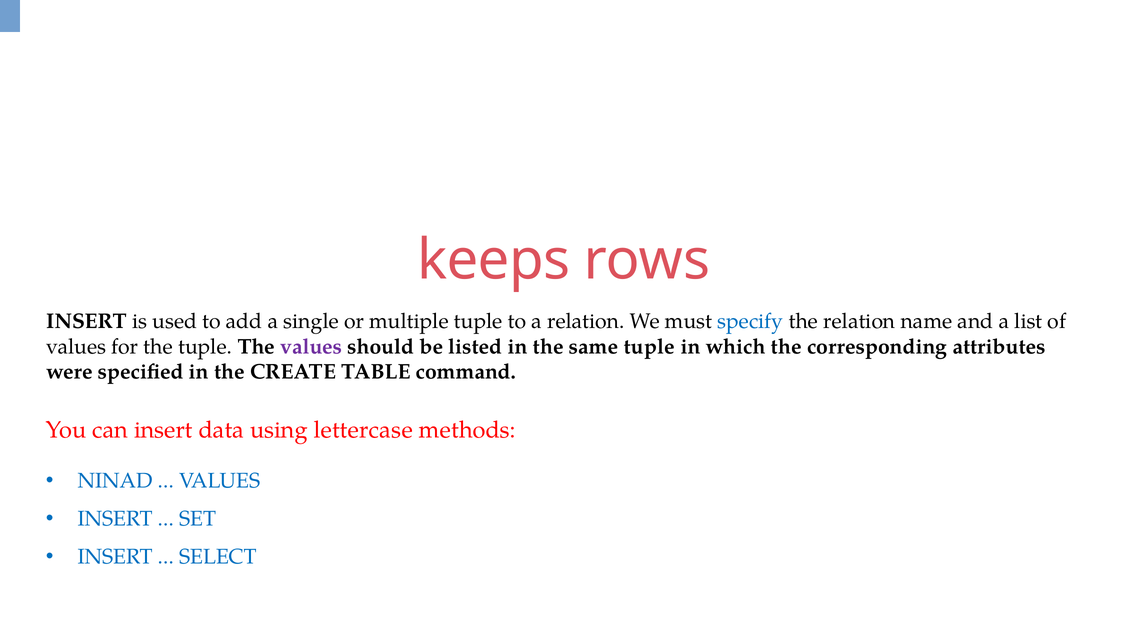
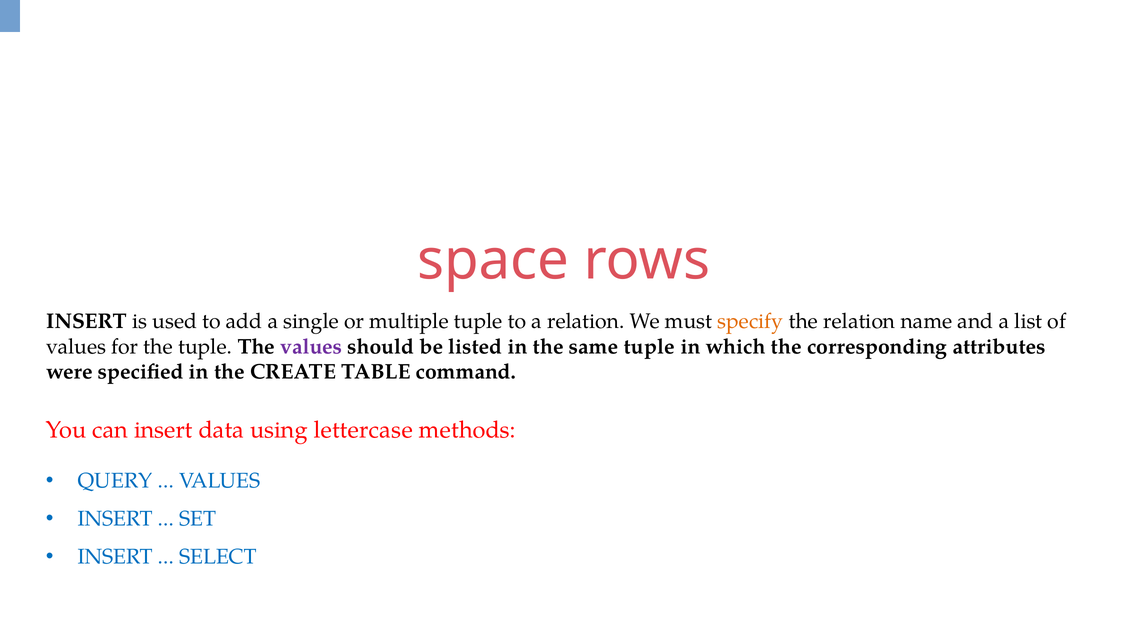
keeps: keeps -> space
specify colour: blue -> orange
NINAD: NINAD -> QUERY
